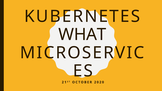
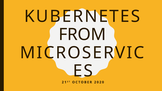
WHAT: WHAT -> FROM
